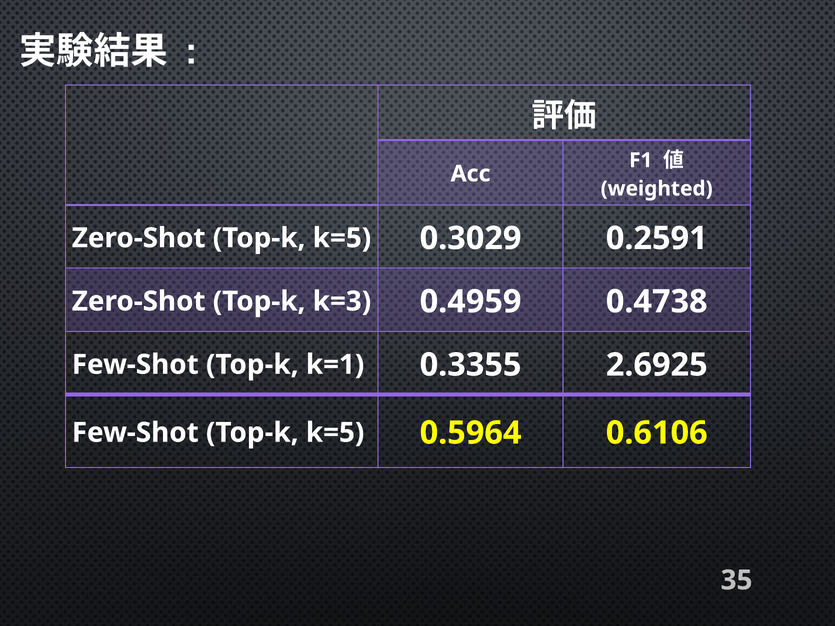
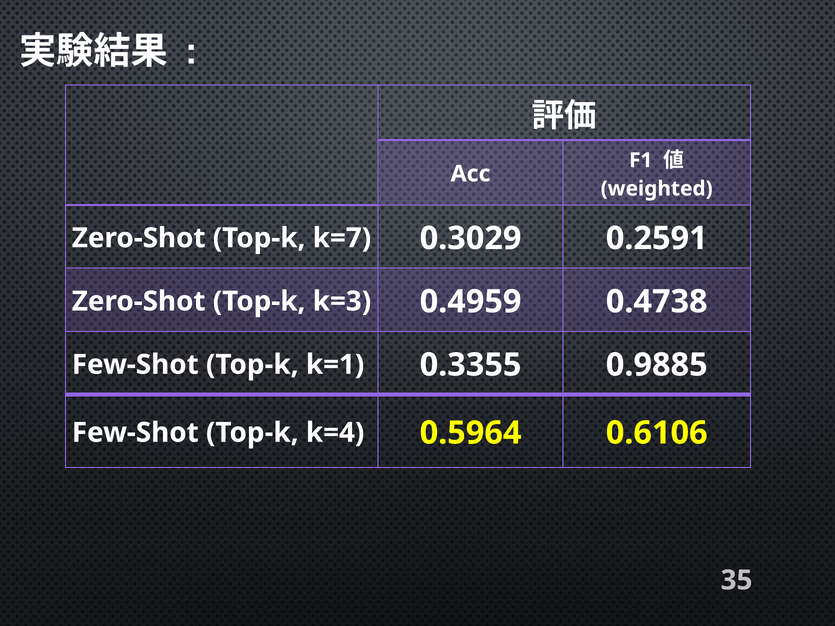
Zero-Shot Top-k k=5: k=5 -> k=7
2.6925: 2.6925 -> 0.9885
Few-Shot Top-k k=5: k=5 -> k=4
